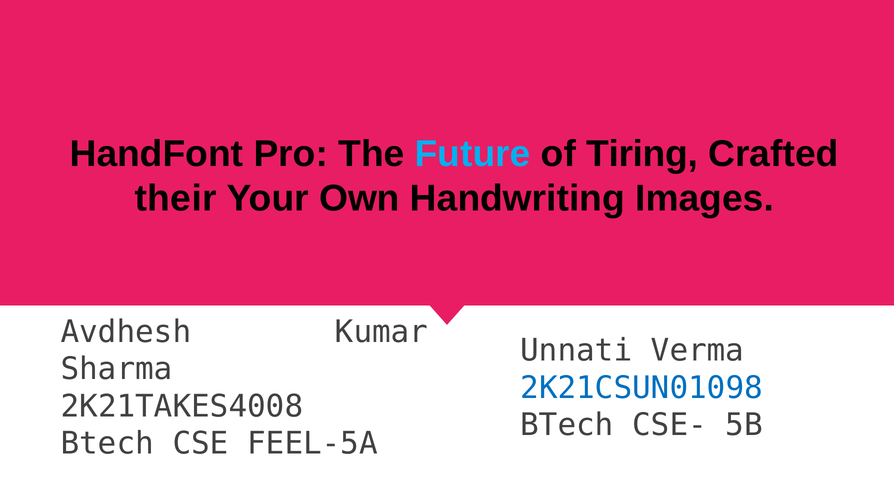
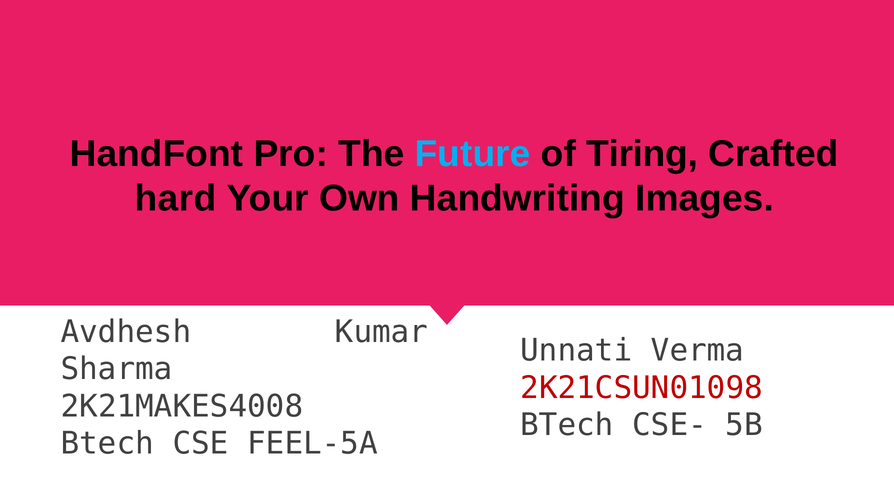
their: their -> hard
2K21CSUN01098 colour: blue -> red
2K21TAKES4008: 2K21TAKES4008 -> 2K21MAKES4008
